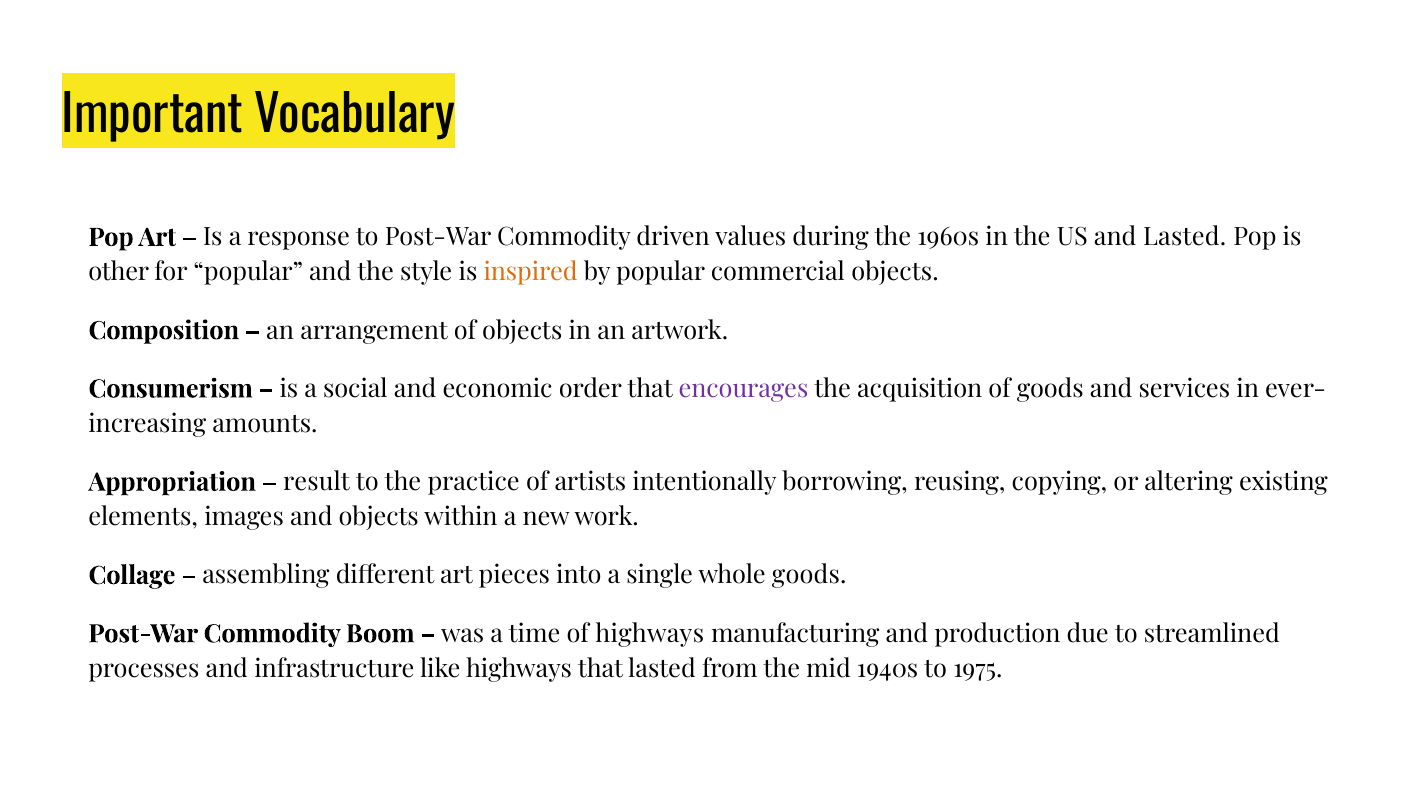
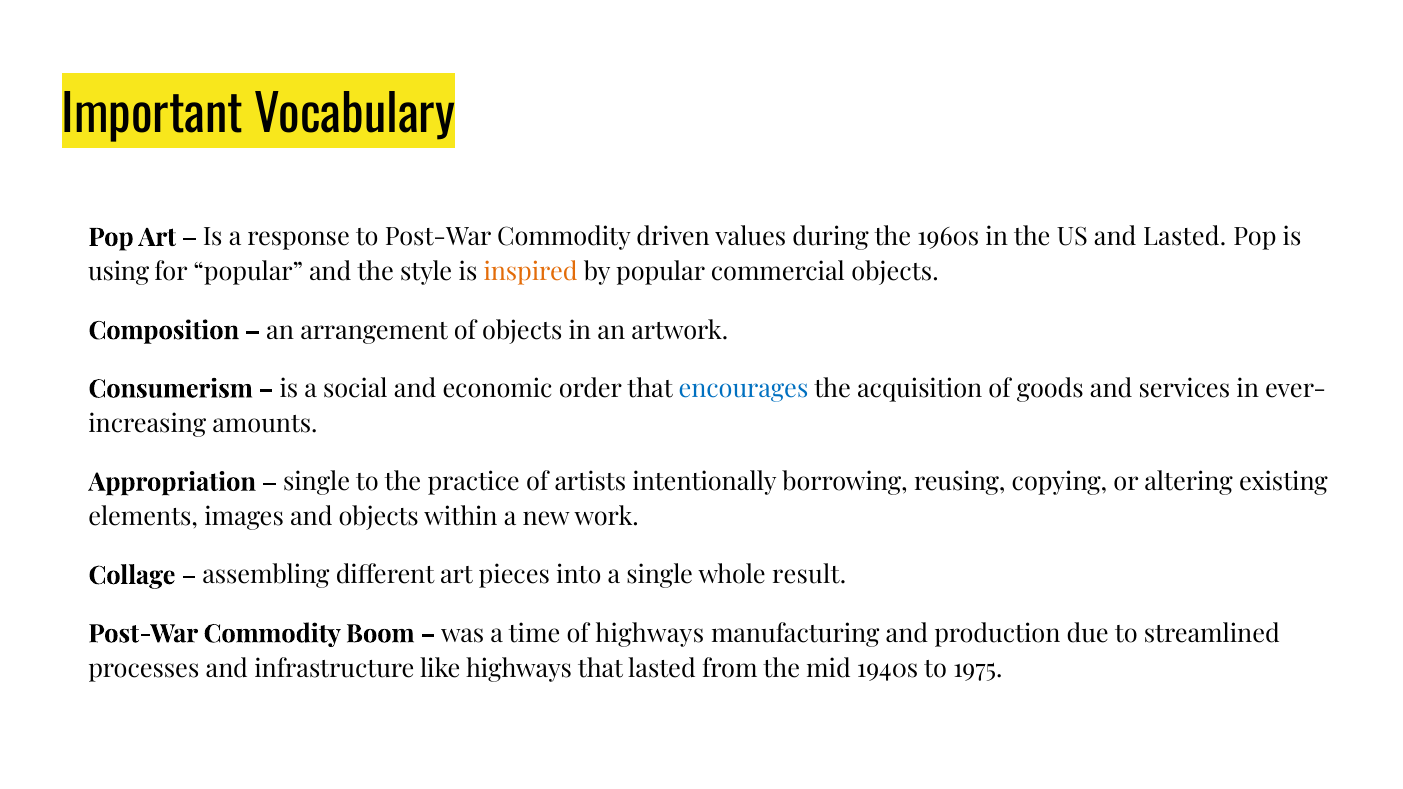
other: other -> using
encourages colour: purple -> blue
result at (317, 482): result -> single
whole goods: goods -> result
